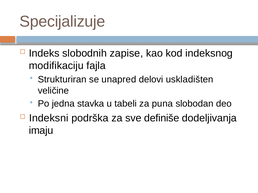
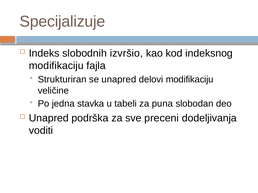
zapise: zapise -> izvršio
delovi uskladišten: uskladišten -> modifikaciju
Indeksni at (49, 118): Indeksni -> Unapred
definiše: definiše -> preceni
imaju: imaju -> voditi
